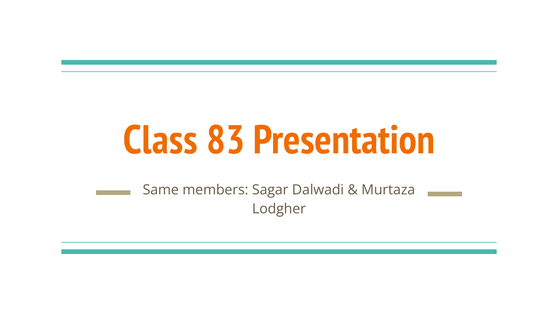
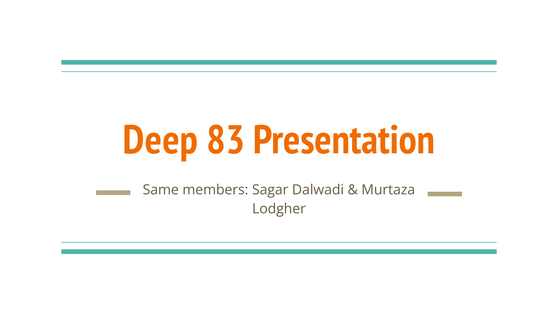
Class: Class -> Deep
